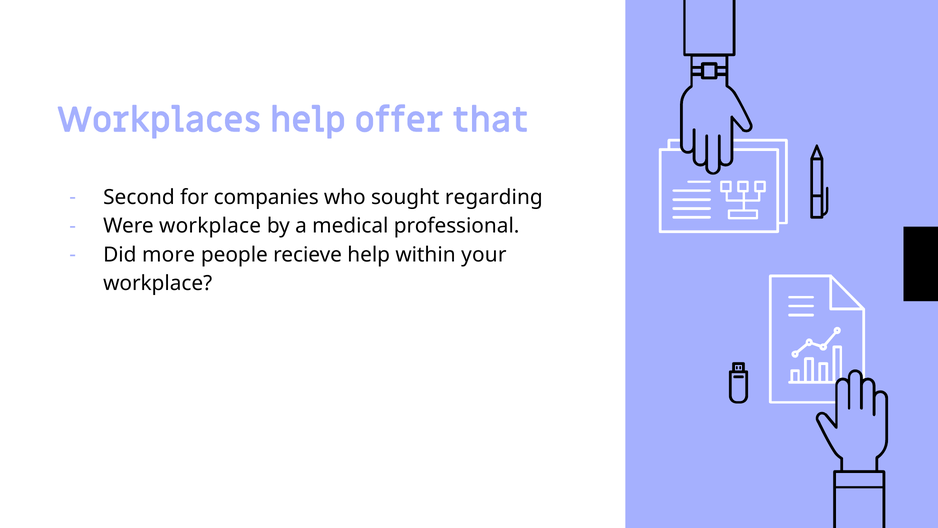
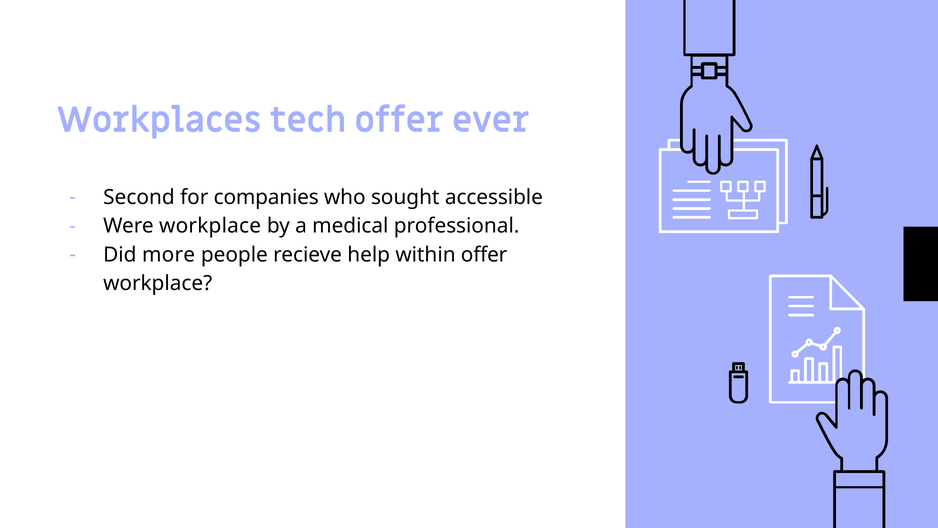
Workplaces help: help -> tech
that: that -> ever
regarding: regarding -> accessible
within your: your -> offer
